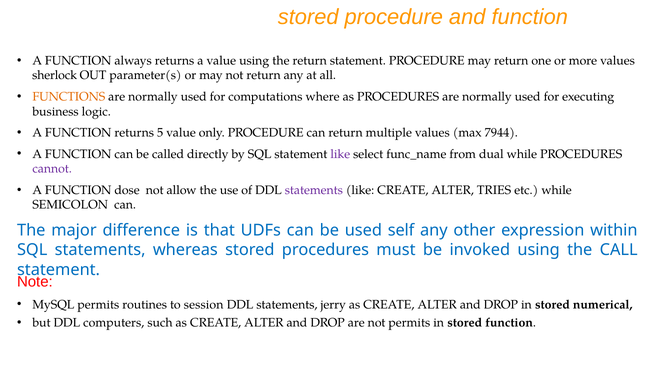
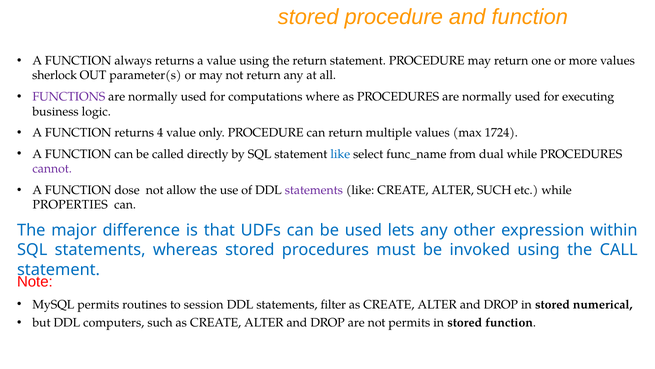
FUNCTIONS colour: orange -> purple
5: 5 -> 4
7944: 7944 -> 1724
like at (340, 154) colour: purple -> blue
ALTER TRIES: TRIES -> SUCH
SEMICOLON: SEMICOLON -> PROPERTIES
self: self -> lets
jerry: jerry -> filter
